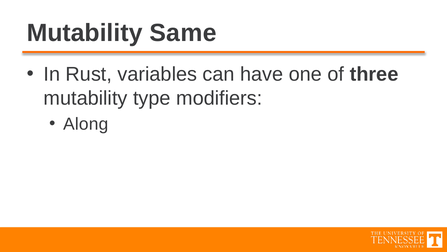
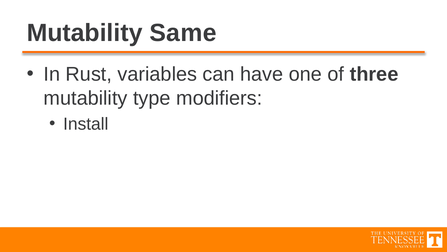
Along: Along -> Install
